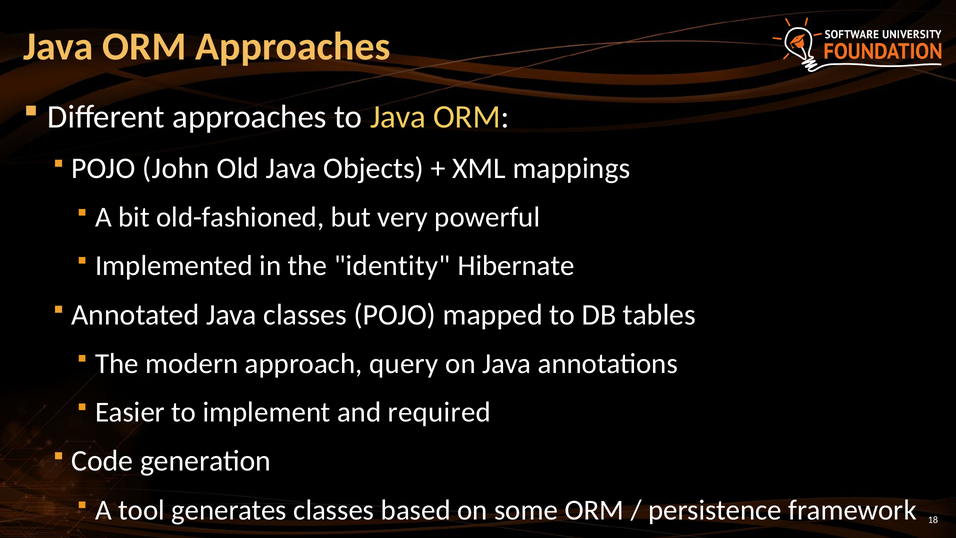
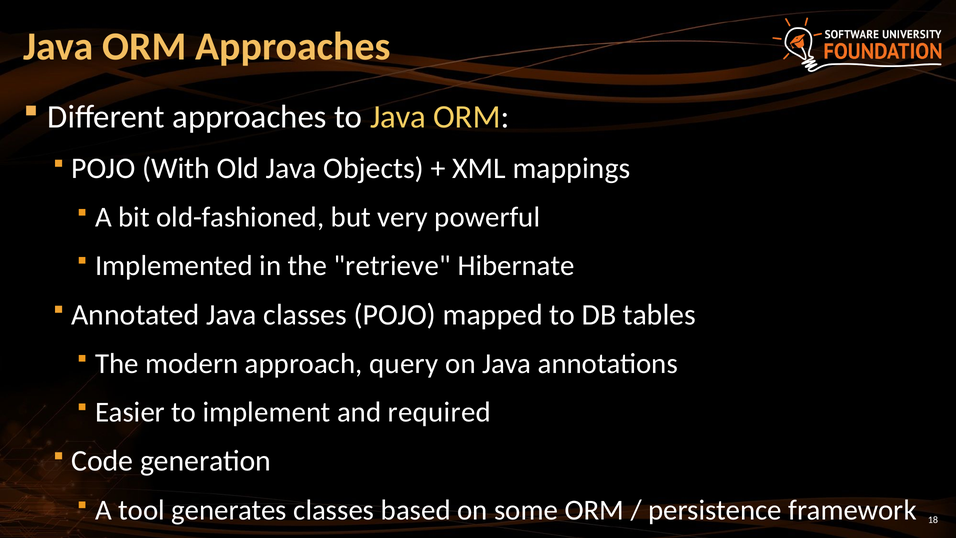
John: John -> With
identity: identity -> retrieve
